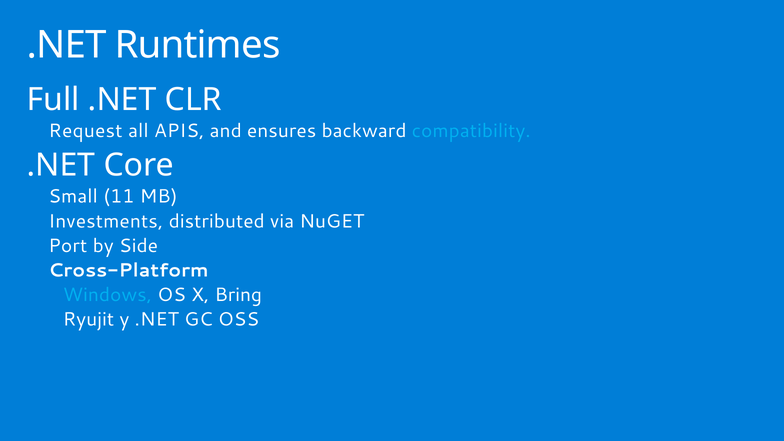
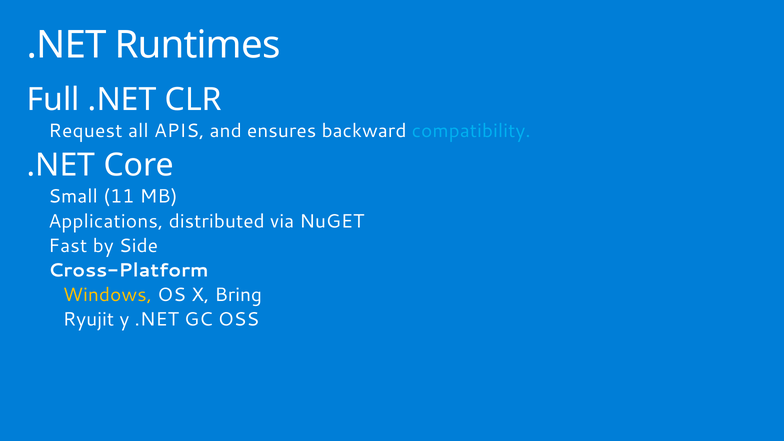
Investments: Investments -> Applications
Port: Port -> Fast
Windows colour: light blue -> yellow
